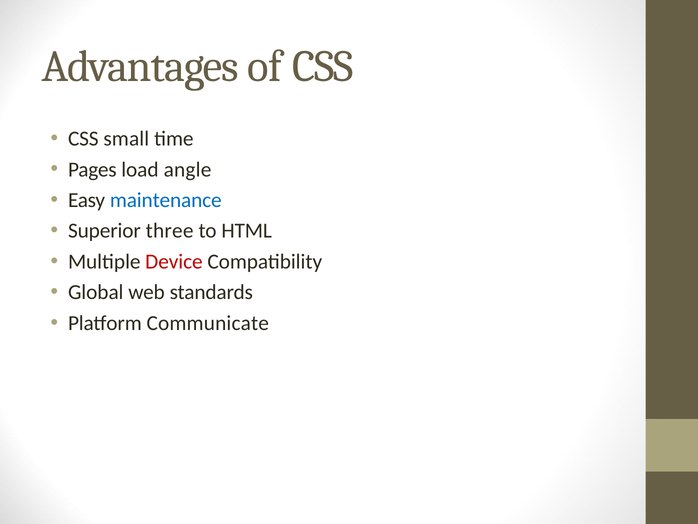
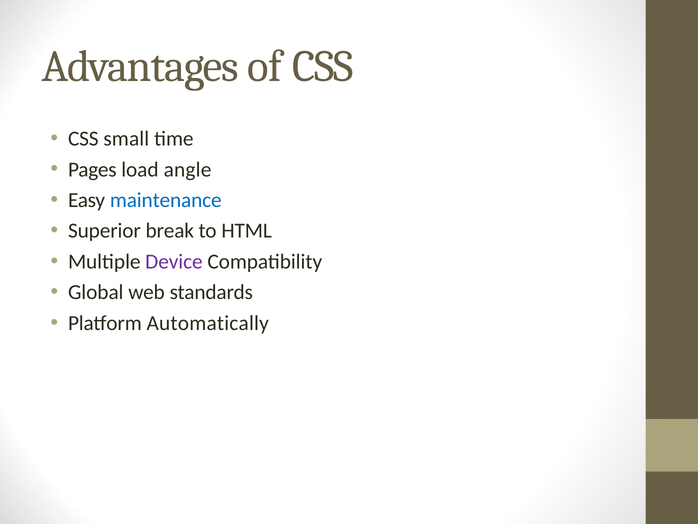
three: three -> break
Device colour: red -> purple
Communicate: Communicate -> Automatically
